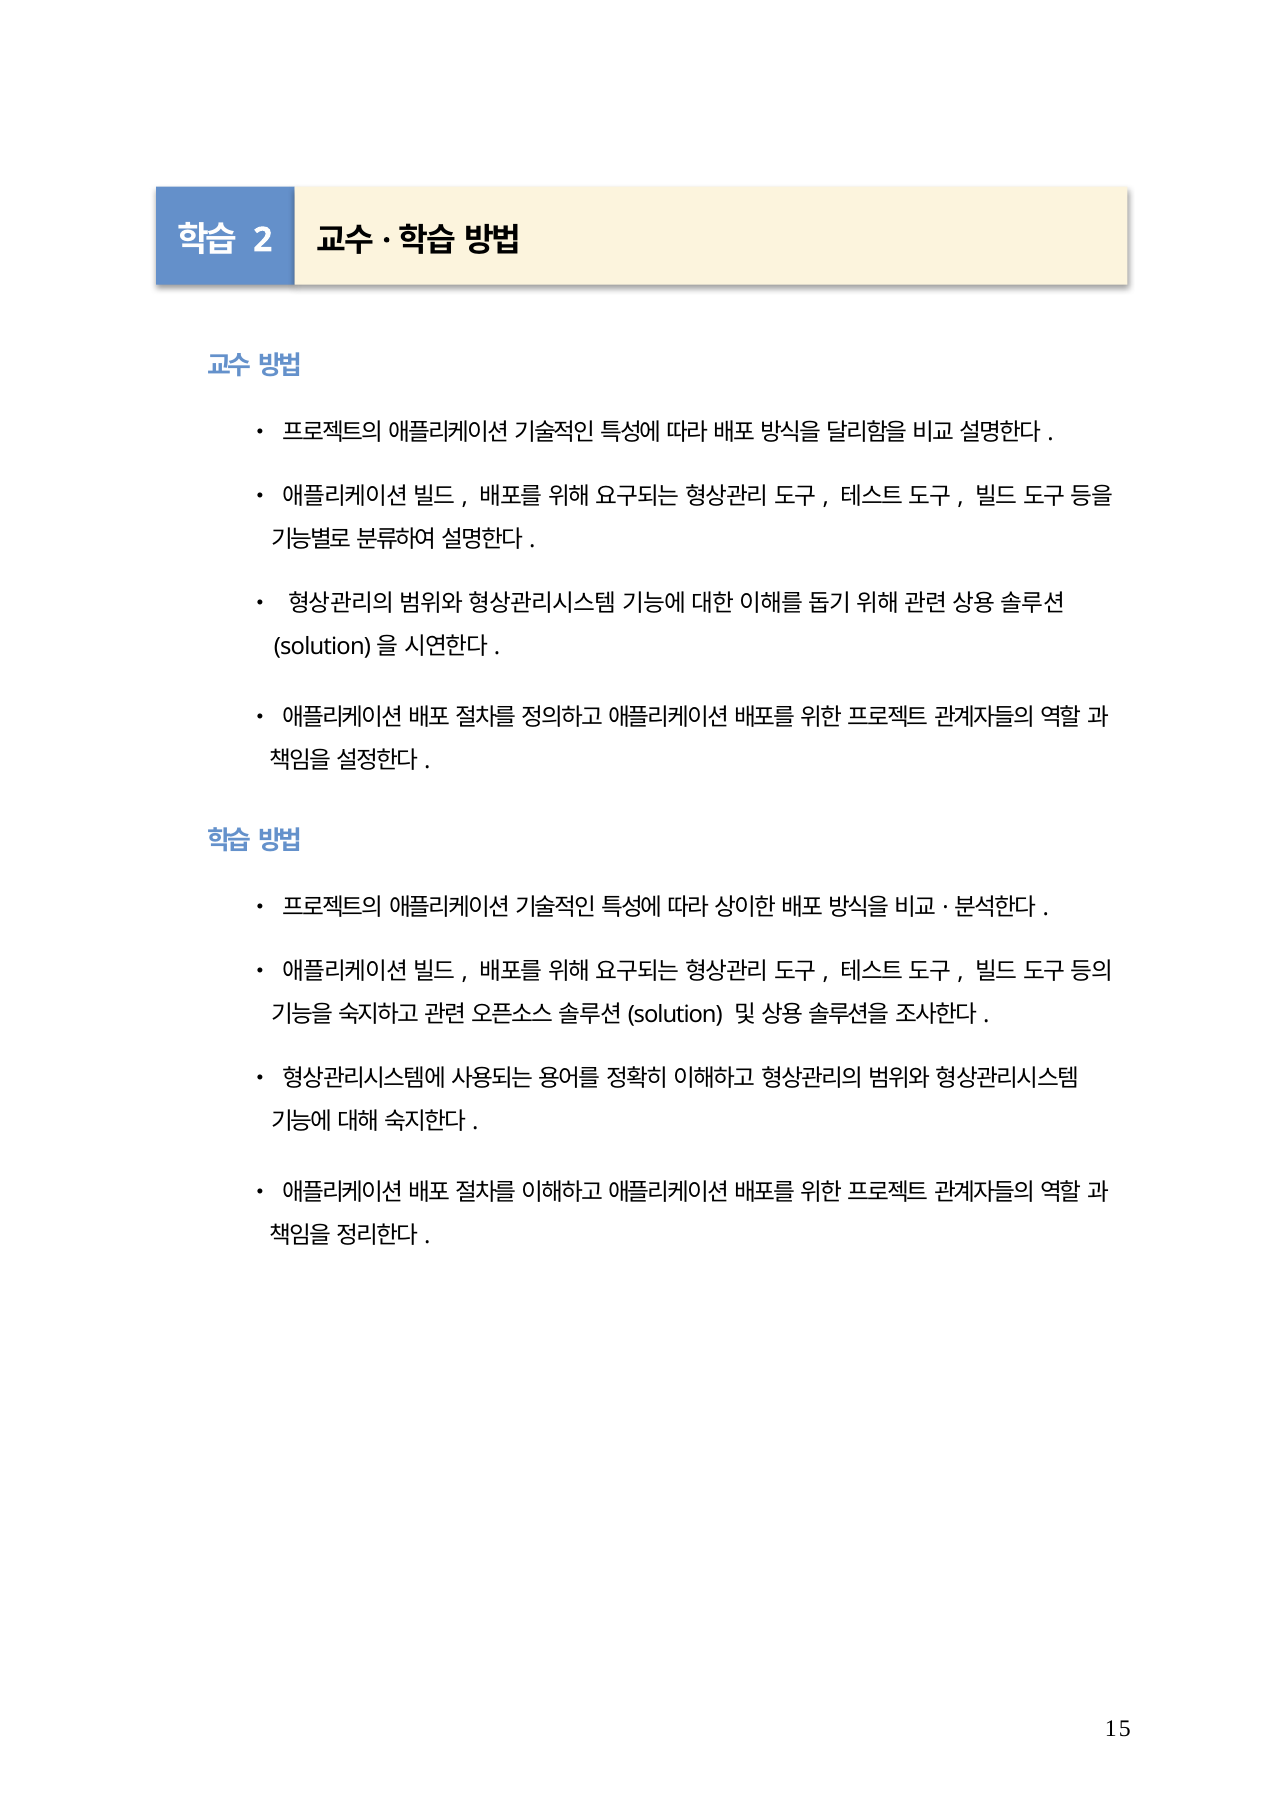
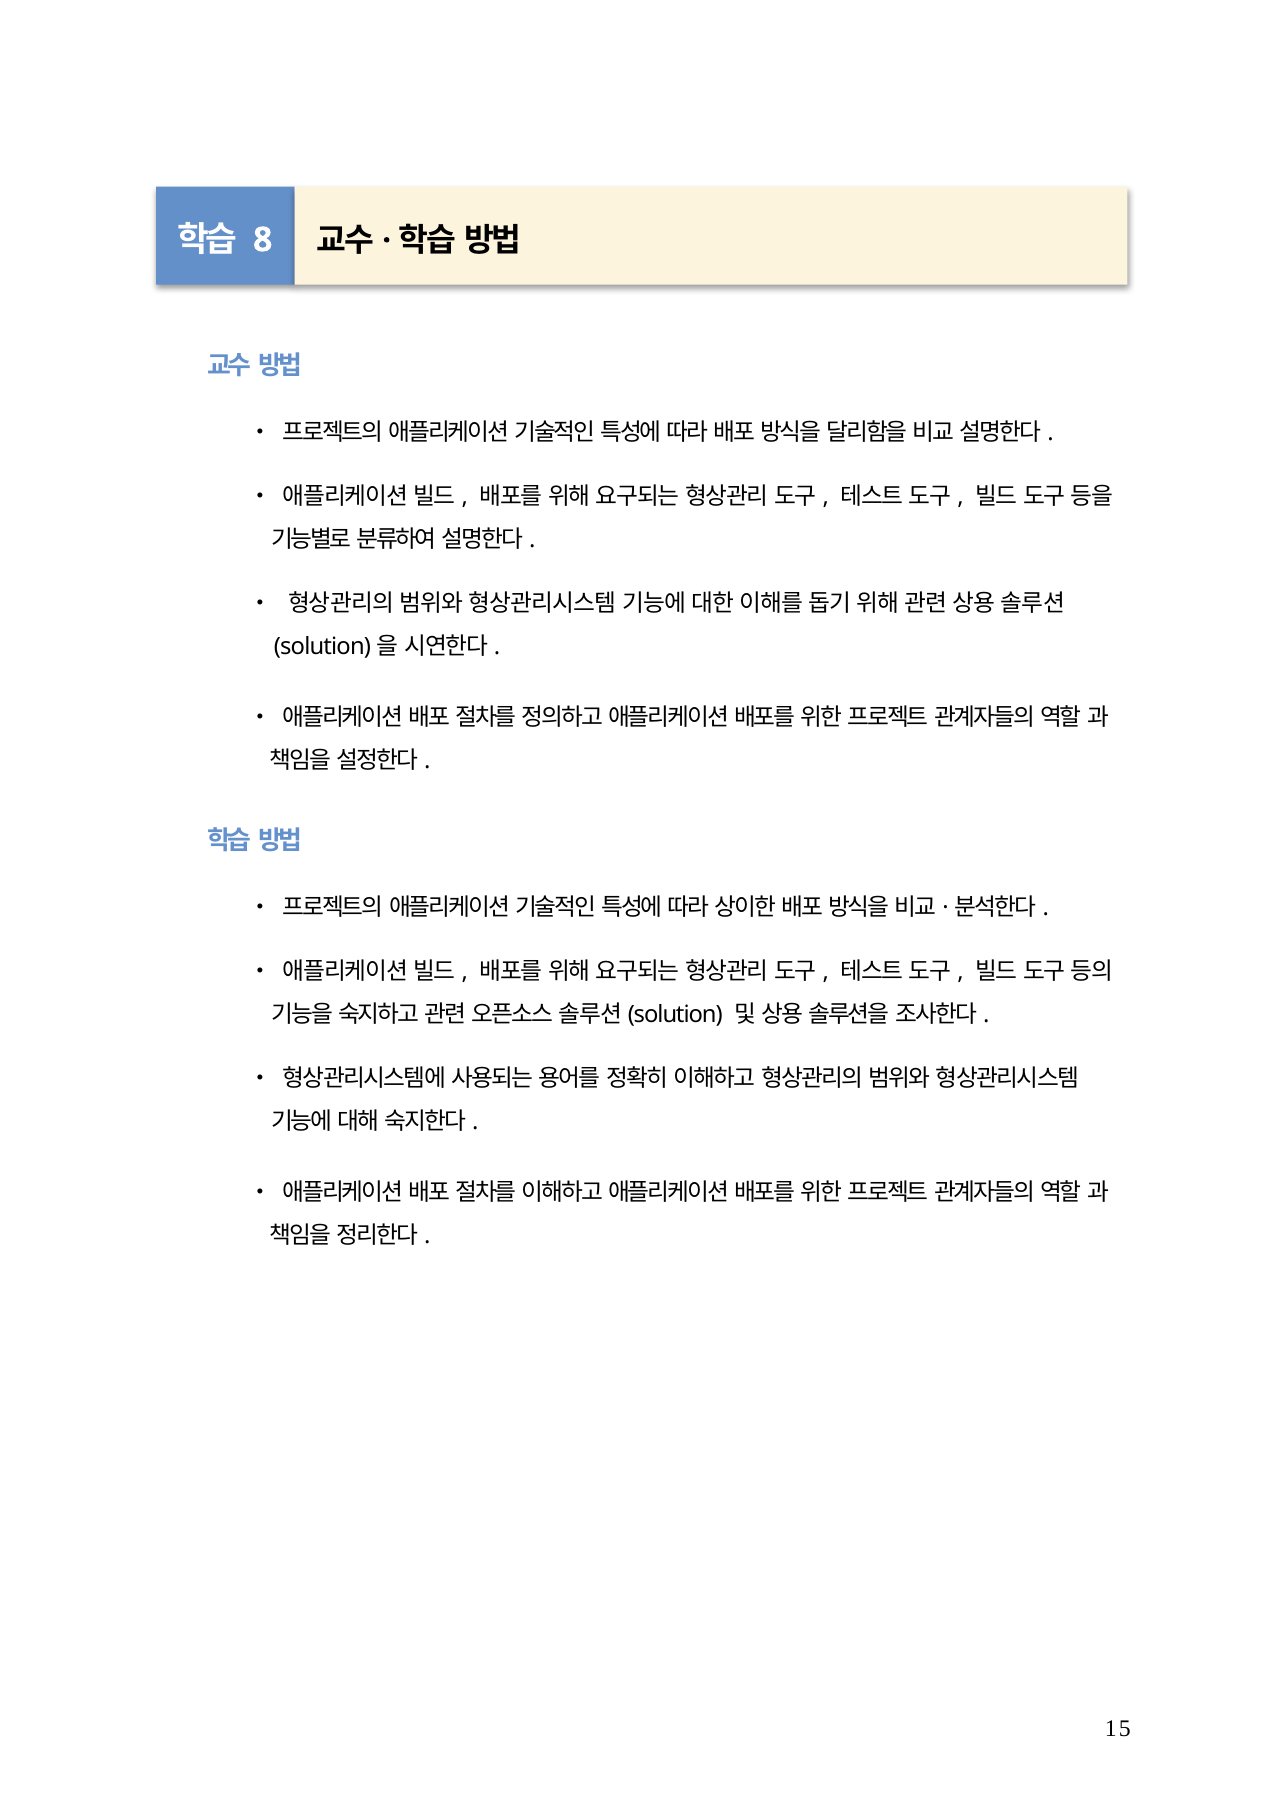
2: 2 -> 8
